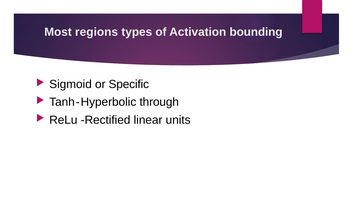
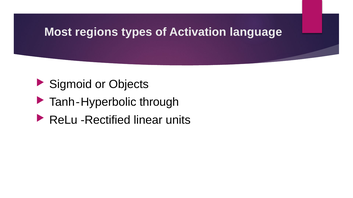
bounding: bounding -> language
Specific: Specific -> Objects
